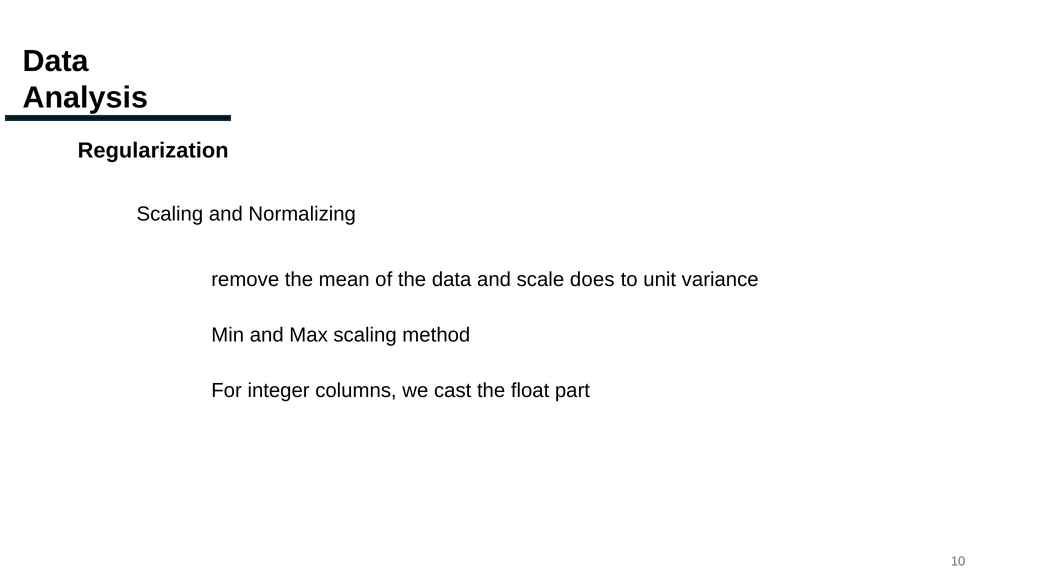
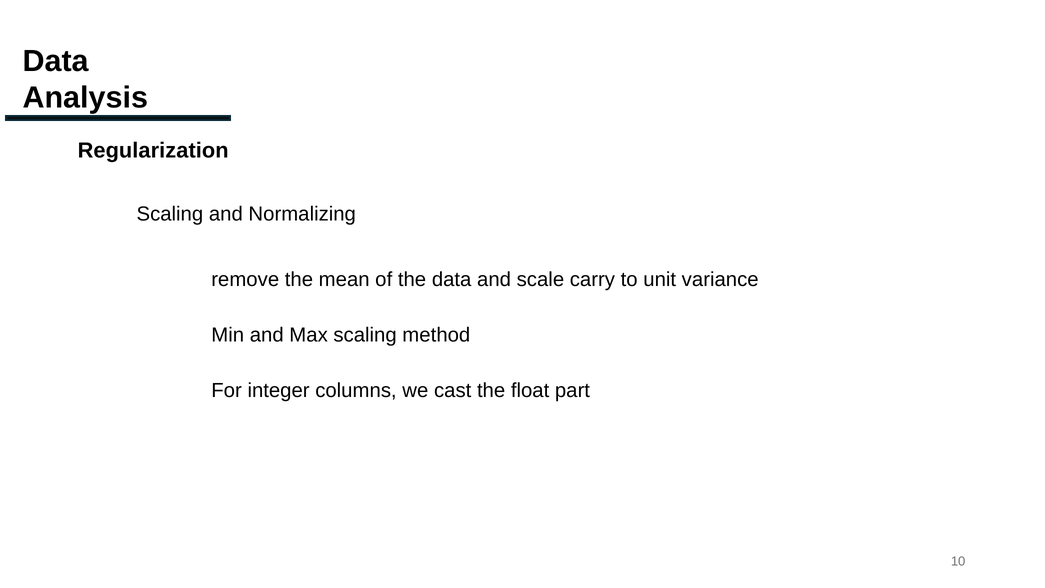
does: does -> carry
